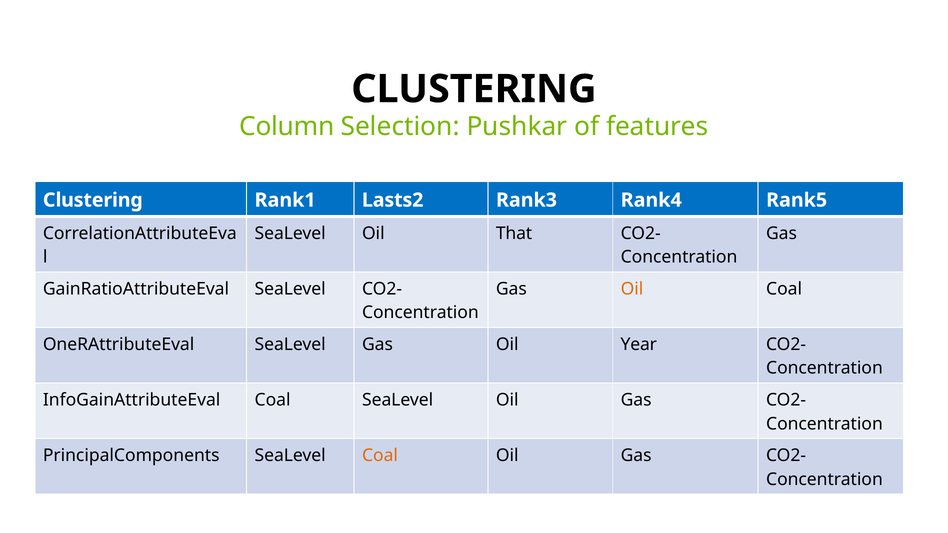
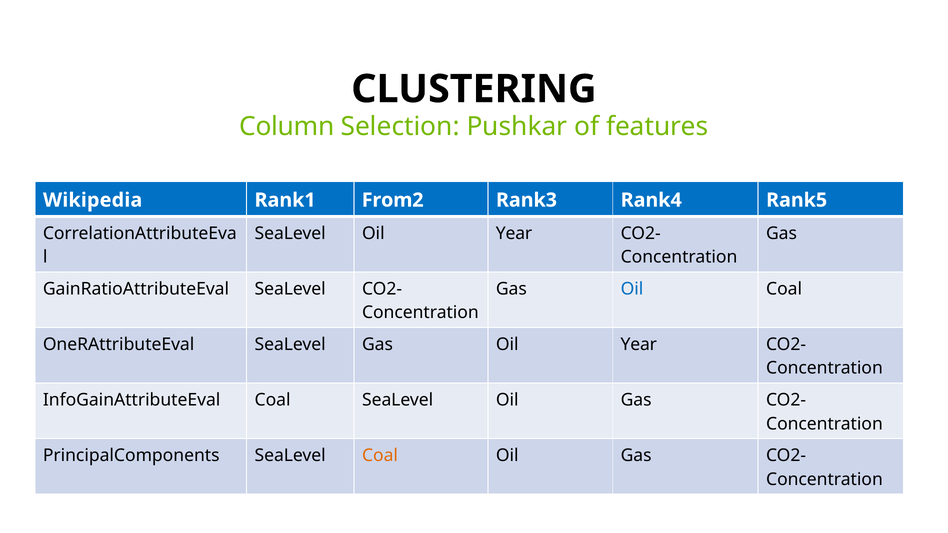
Clustering at (93, 200): Clustering -> Wikipedia
Lasts2: Lasts2 -> From2
SeaLevel Oil That: That -> Year
Oil at (632, 289) colour: orange -> blue
